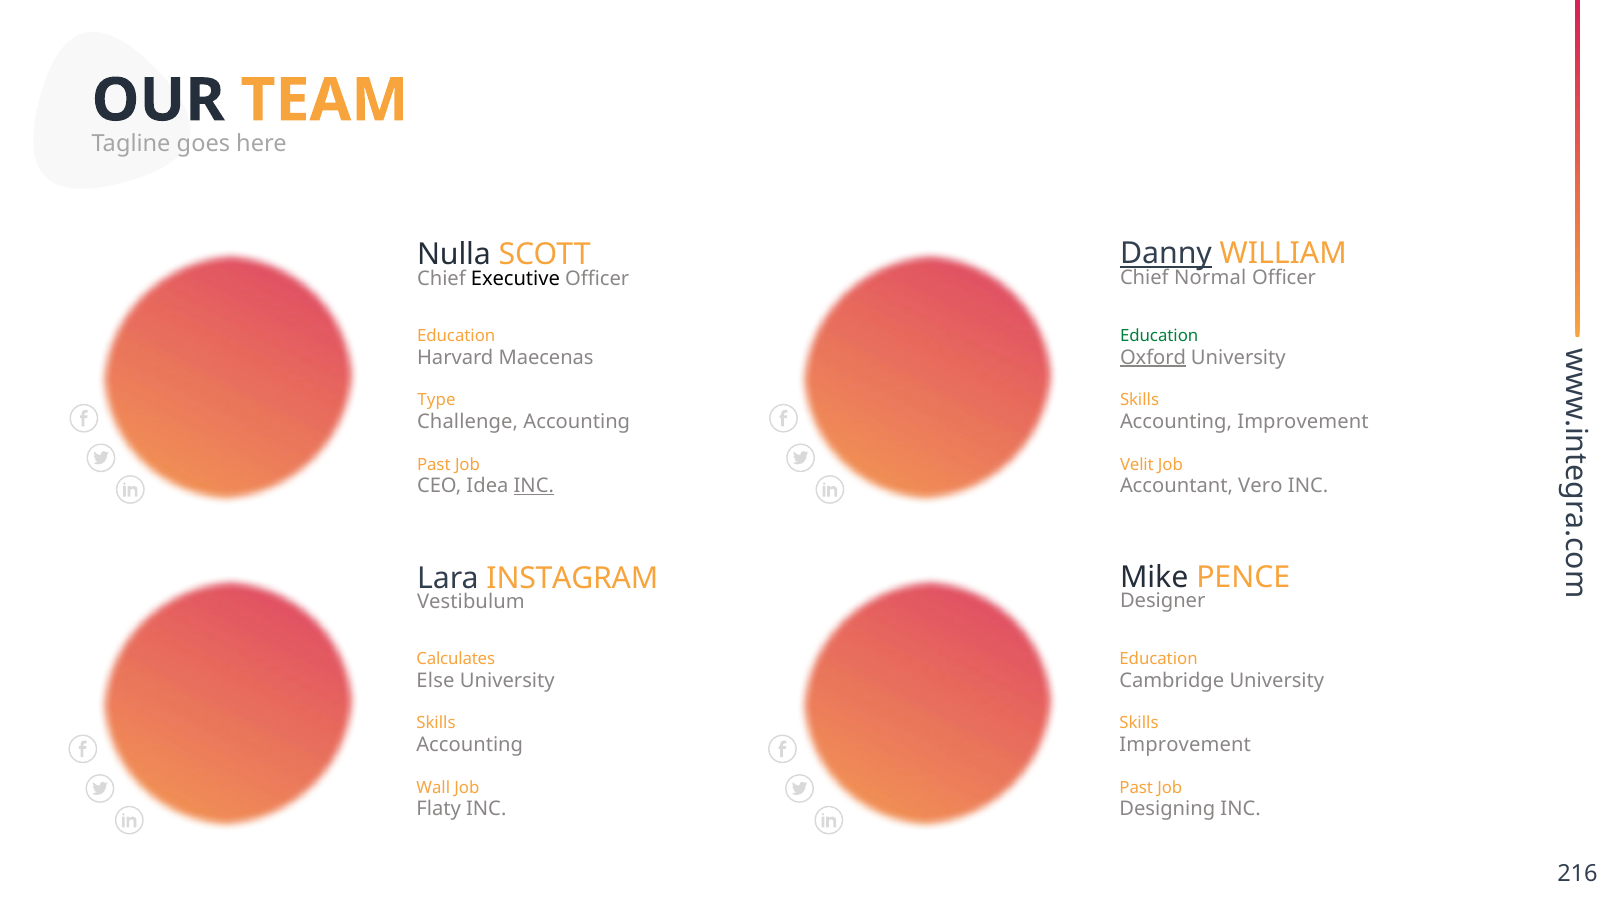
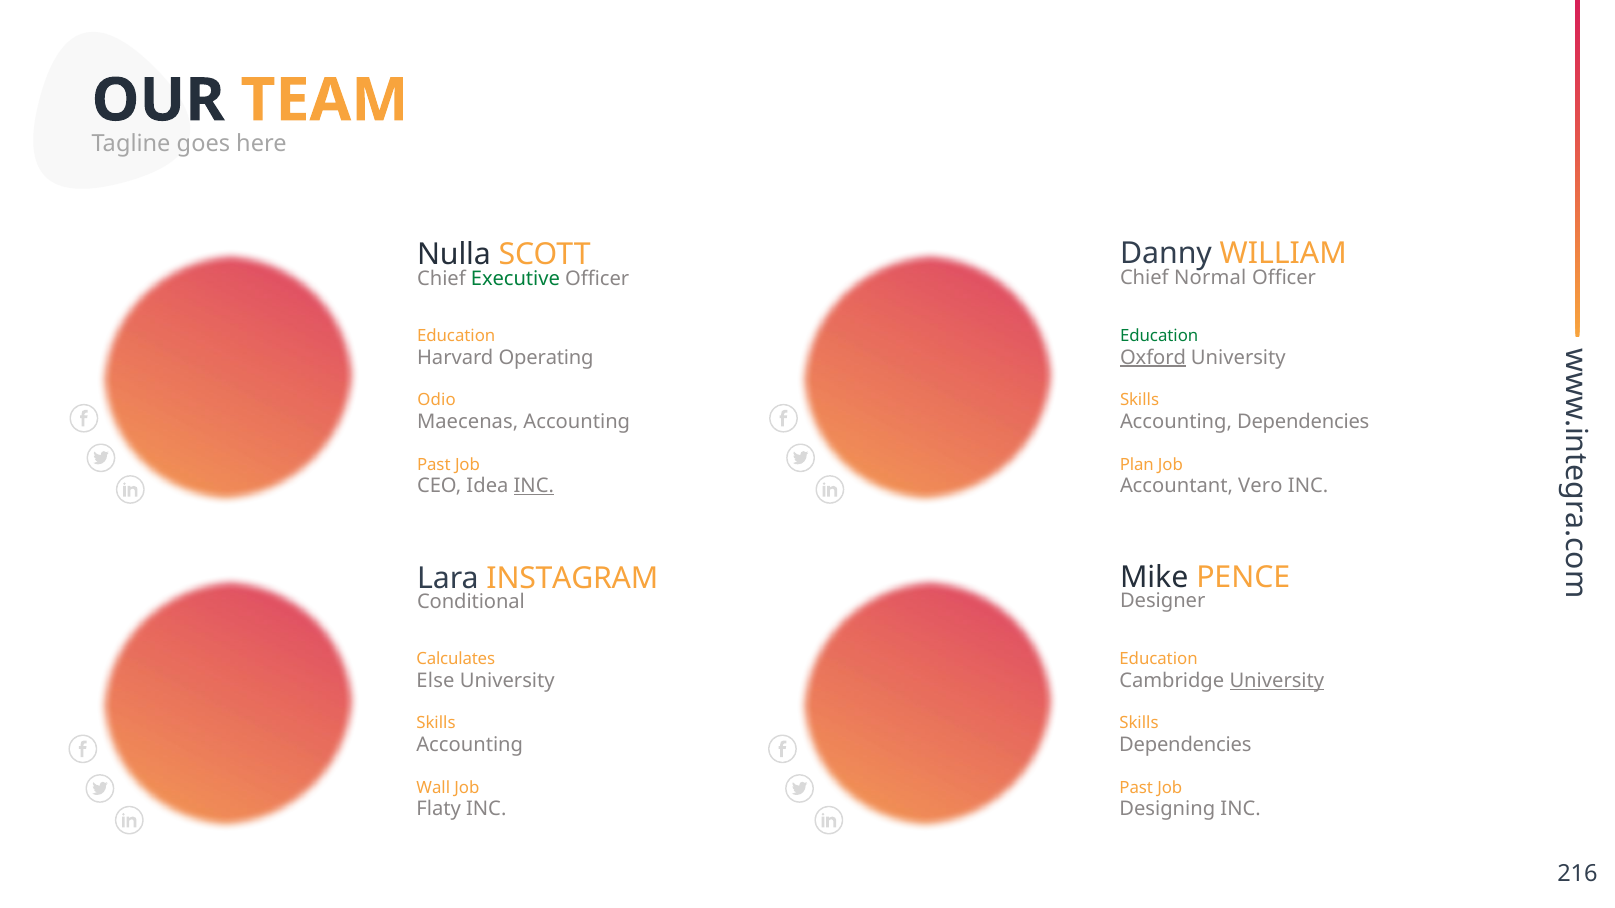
Danny underline: present -> none
Executive colour: black -> green
Maecenas: Maecenas -> Operating
Type: Type -> Odio
Challenge: Challenge -> Maecenas
Accounting Improvement: Improvement -> Dependencies
Velit: Velit -> Plan
Vestibulum: Vestibulum -> Conditional
University at (1277, 681) underline: none -> present
Improvement at (1185, 745): Improvement -> Dependencies
